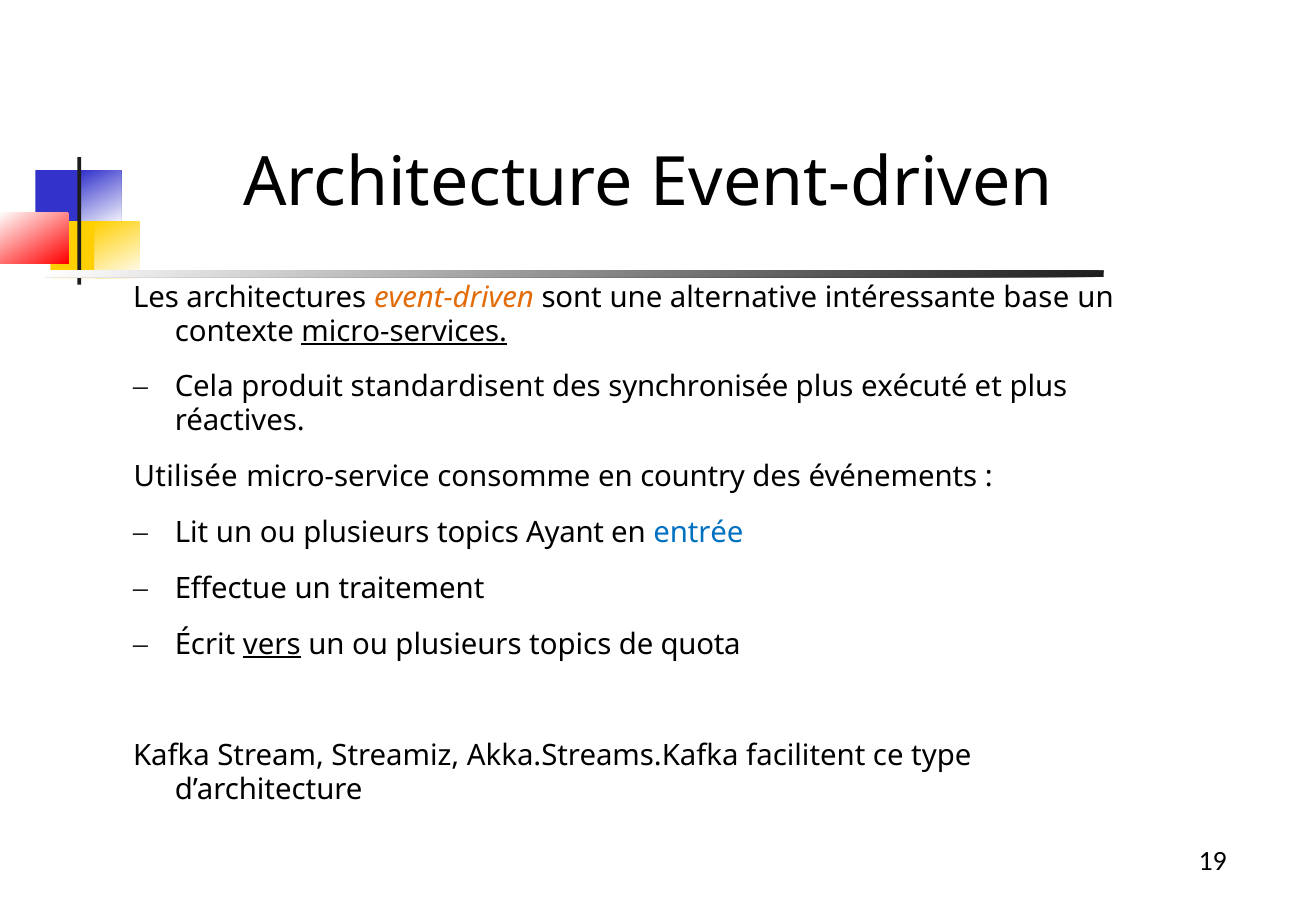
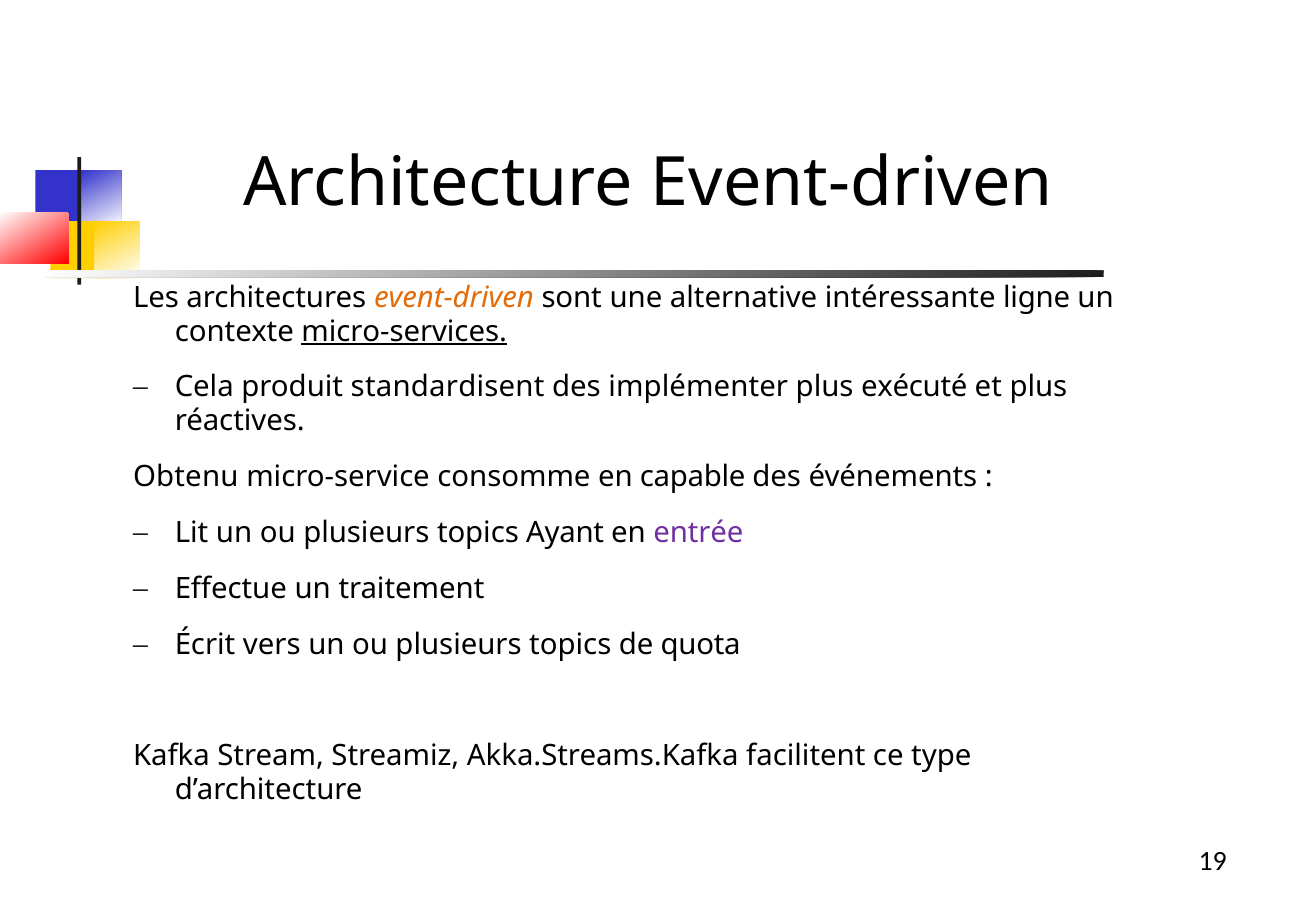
base: base -> ligne
synchronisée: synchronisée -> implémenter
Utilisée: Utilisée -> Obtenu
country: country -> capable
entrée colour: blue -> purple
vers underline: present -> none
